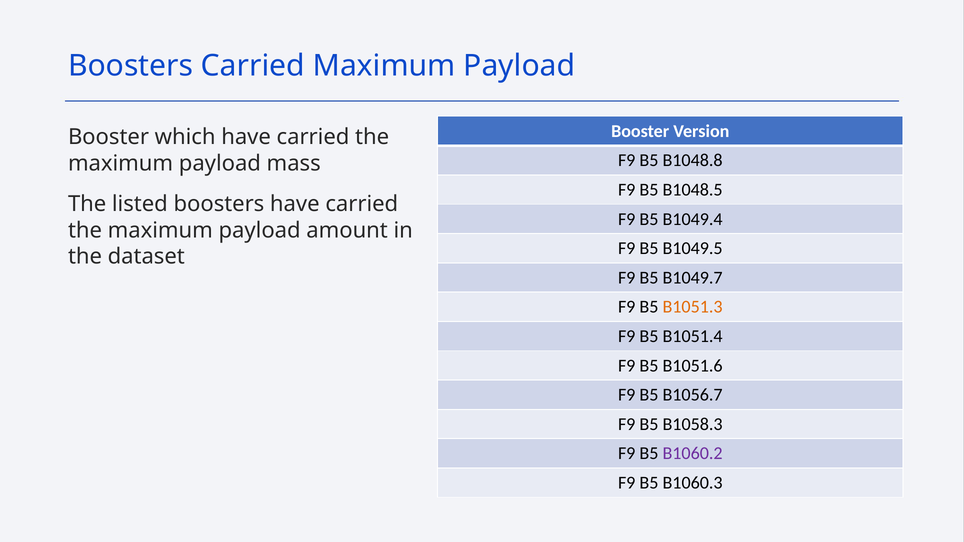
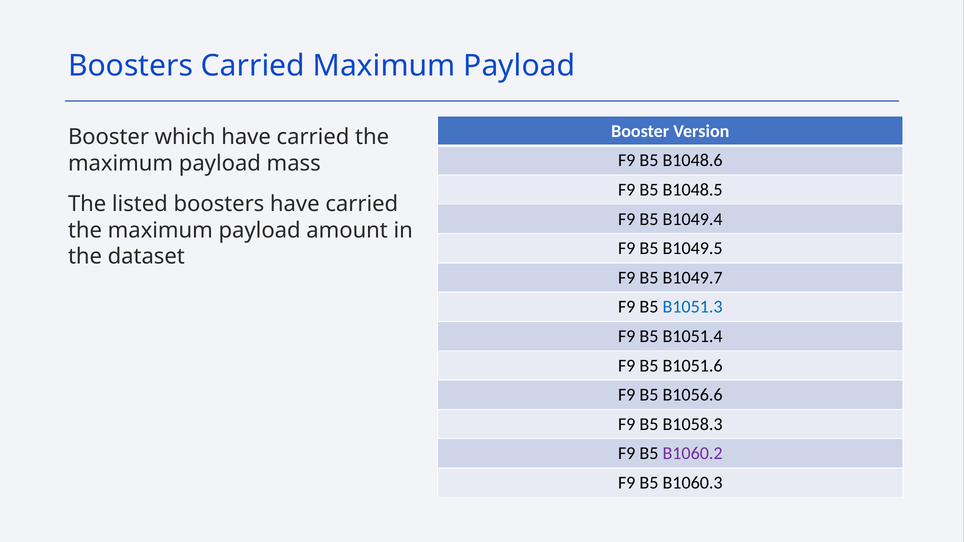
B1048.8: B1048.8 -> B1048.6
B1051.3 colour: orange -> blue
B1056.7: B1056.7 -> B1056.6
